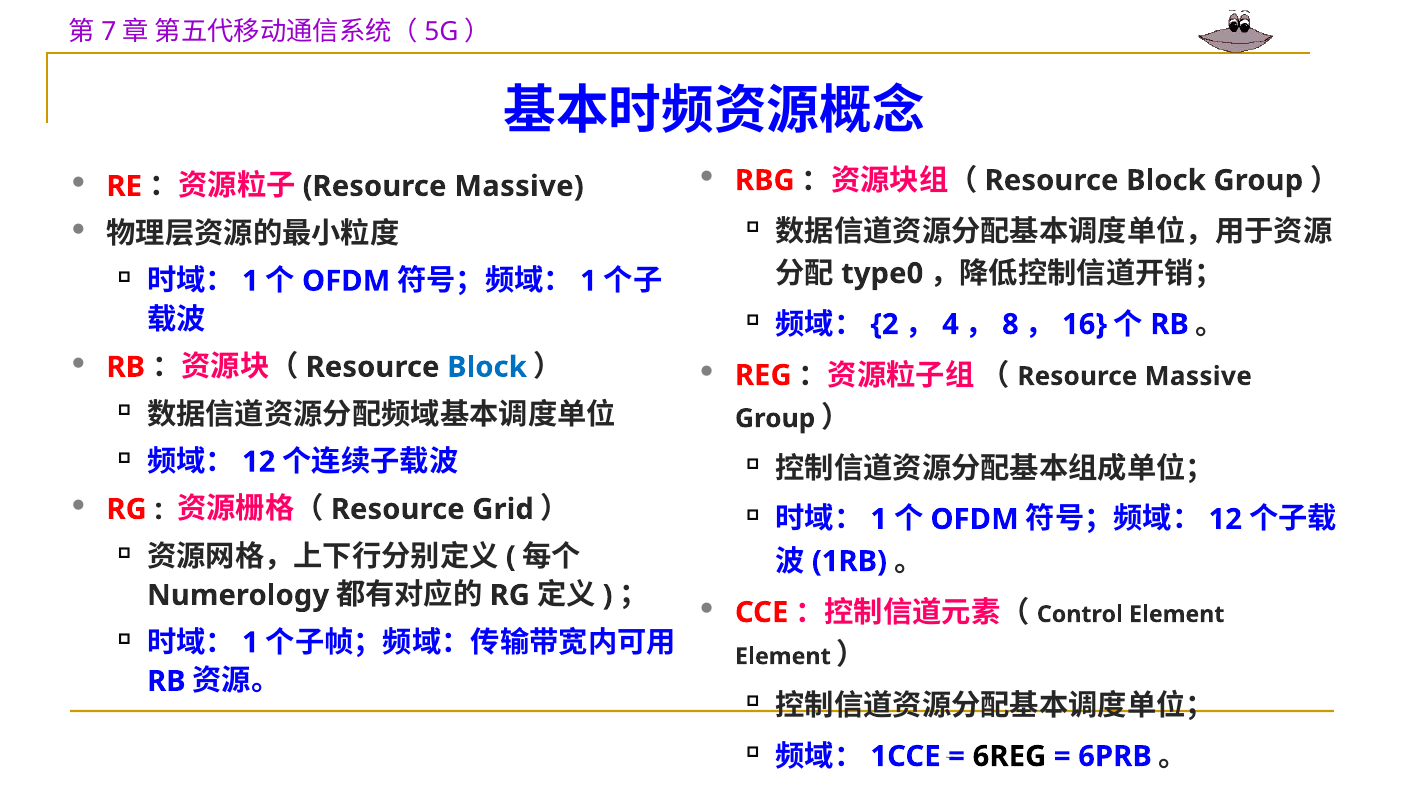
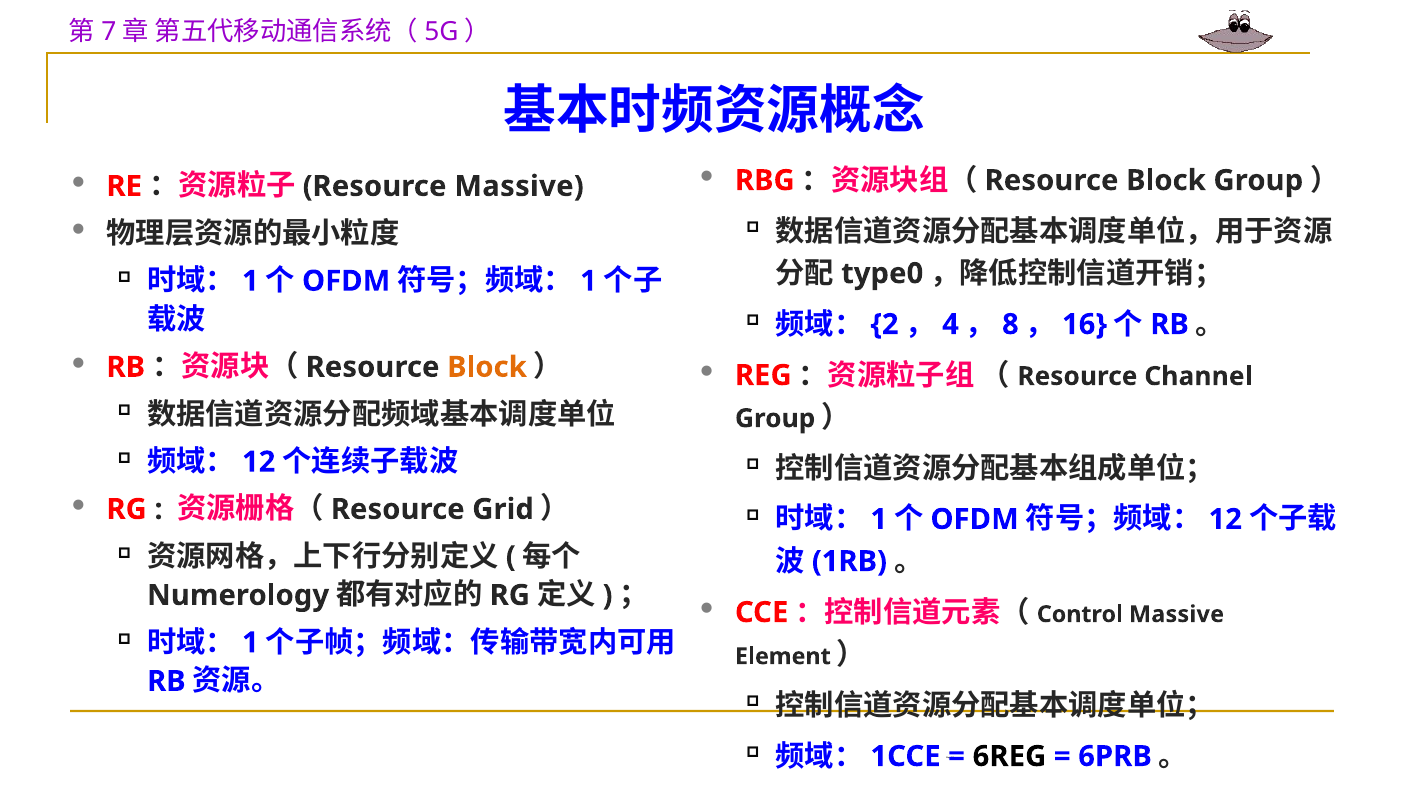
Block at (487, 367) colour: blue -> orange
Massive at (1198, 376): Massive -> Channel
Element at (1177, 614): Element -> Massive
